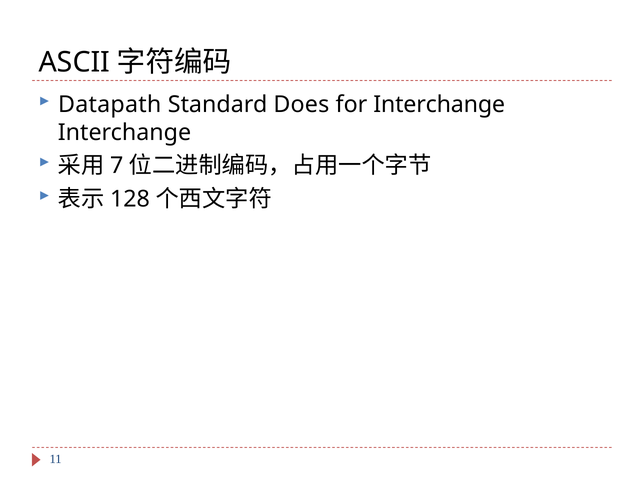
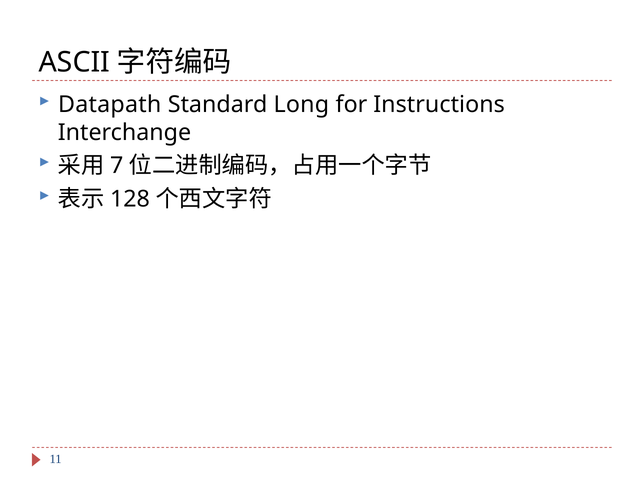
Does: Does -> Long
for Interchange: Interchange -> Instructions
